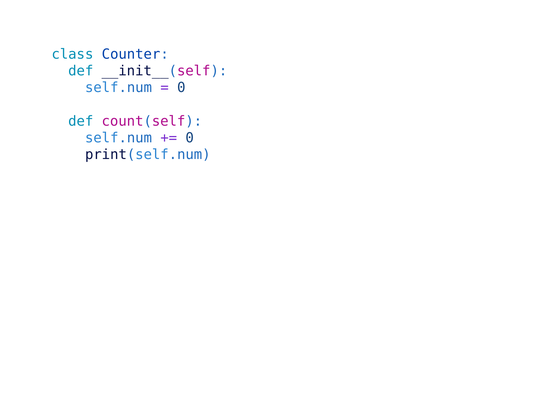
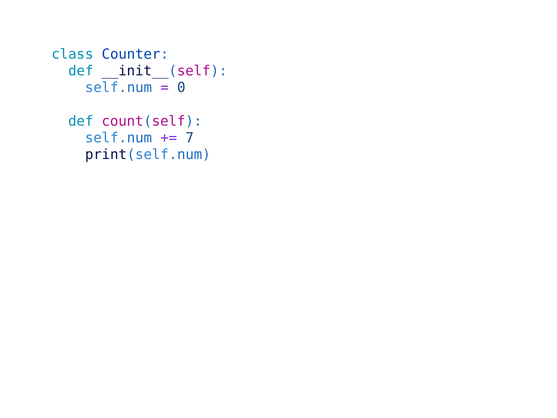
0 at (190, 138): 0 -> 7
